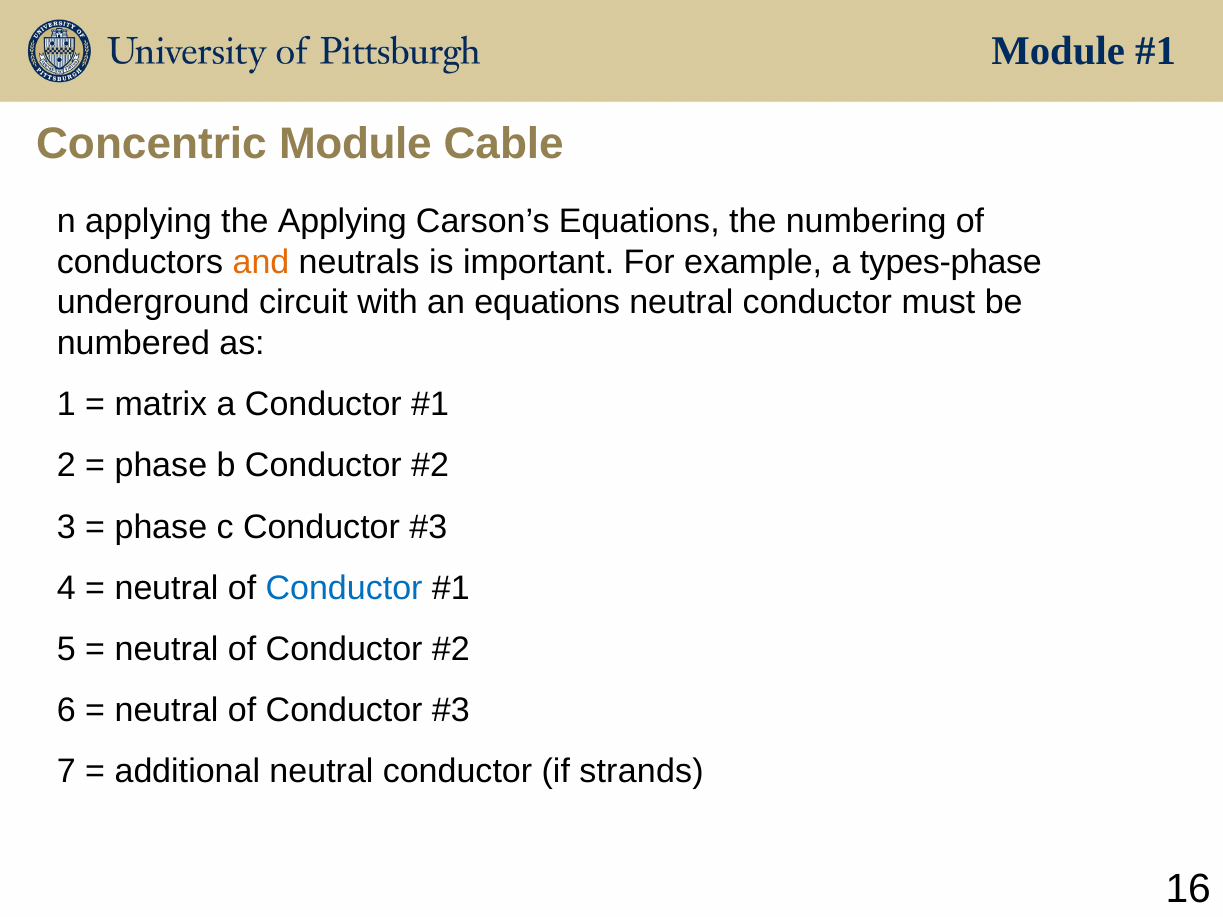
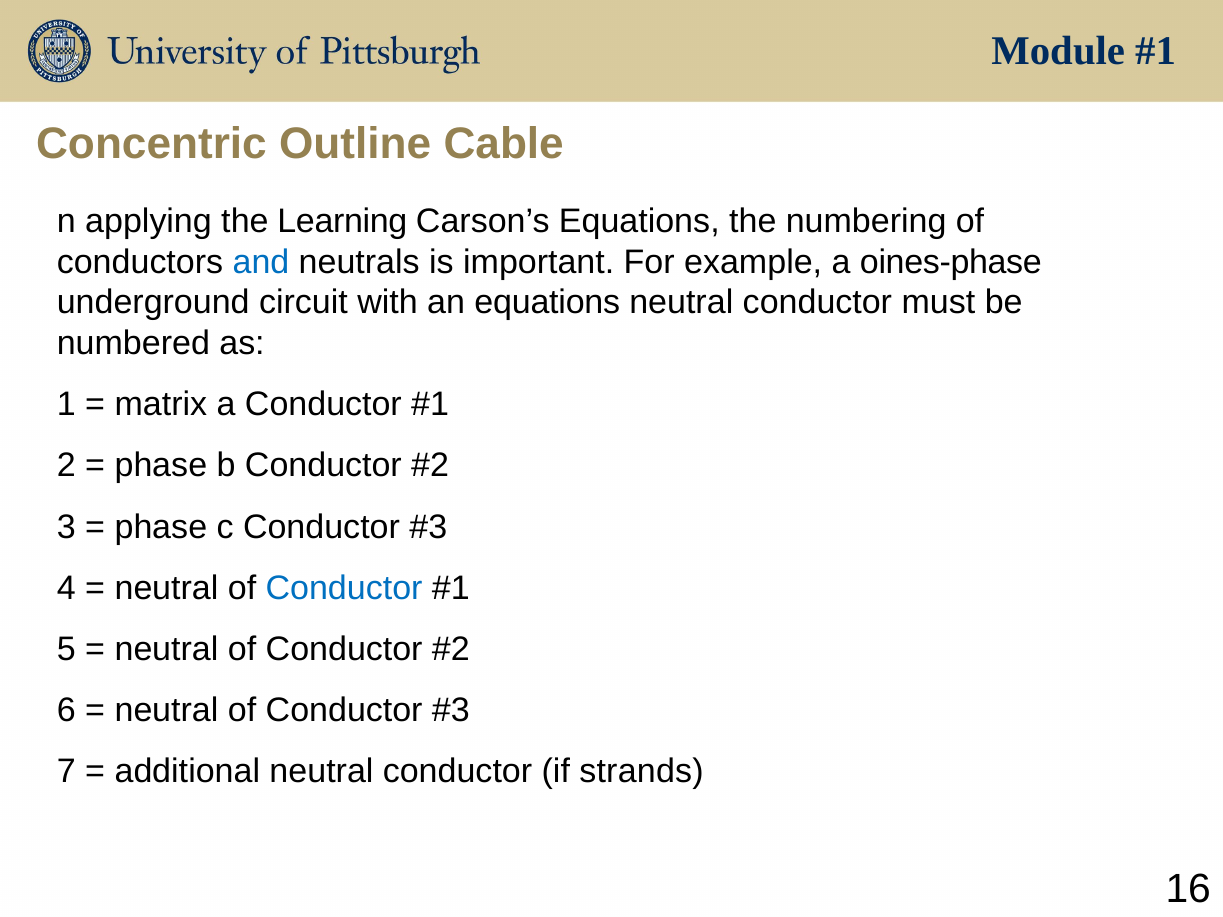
Concentric Module: Module -> Outline
the Applying: Applying -> Learning
and colour: orange -> blue
types-phase: types-phase -> oines-phase
